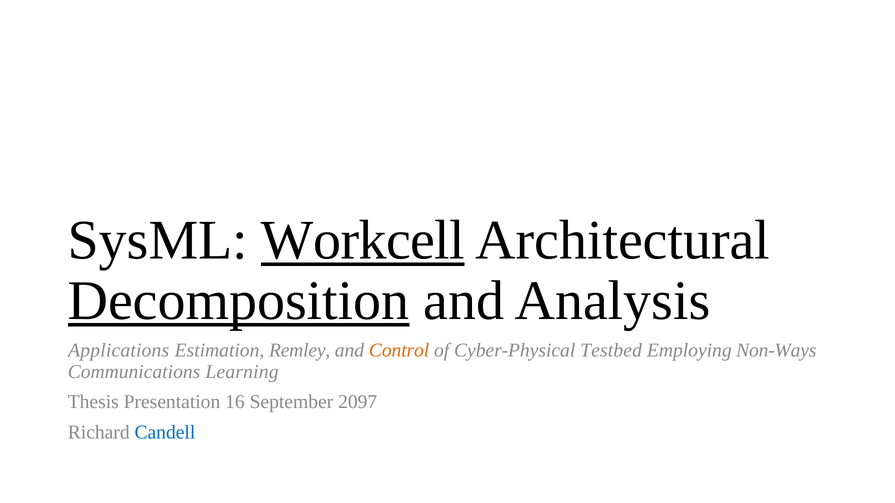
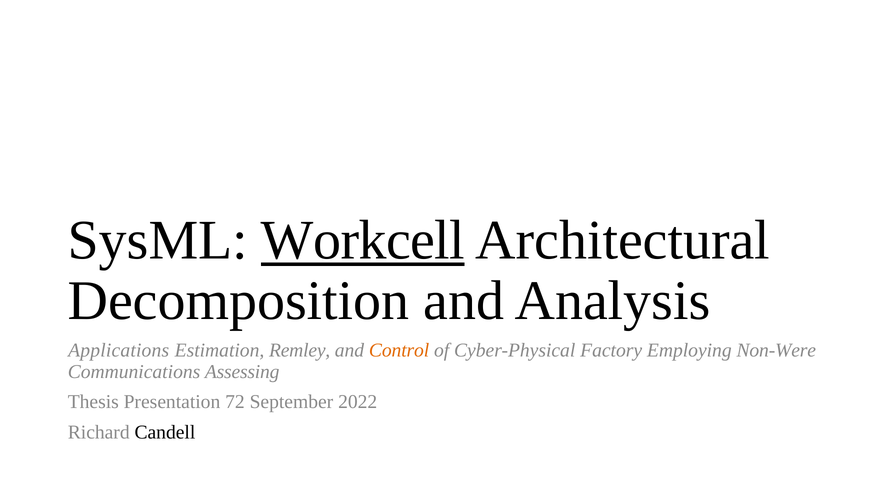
Decomposition underline: present -> none
Testbed: Testbed -> Factory
Non-Ways: Non-Ways -> Non-Were
Learning: Learning -> Assessing
16: 16 -> 72
2097: 2097 -> 2022
Candell colour: blue -> black
